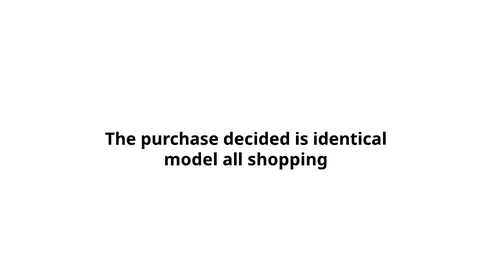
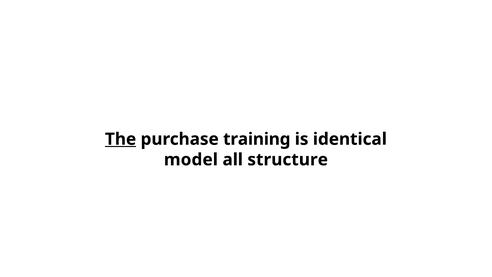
The underline: none -> present
decided: decided -> training
shopping: shopping -> structure
